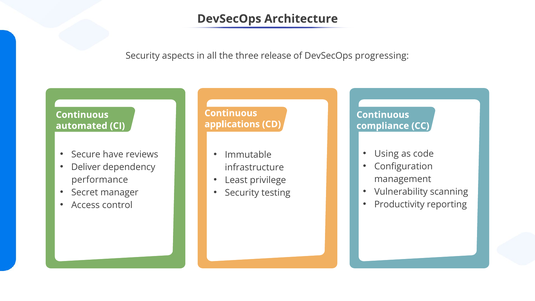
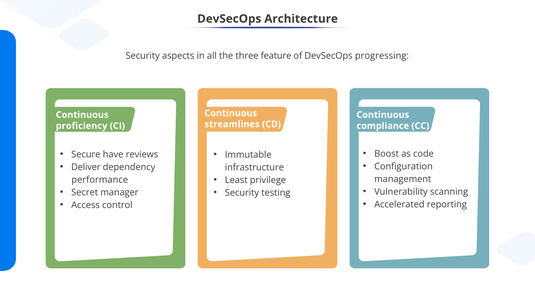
release: release -> feature
applications: applications -> streamlines
automated: automated -> proficiency
Using: Using -> Boost
Productivity: Productivity -> Accelerated
